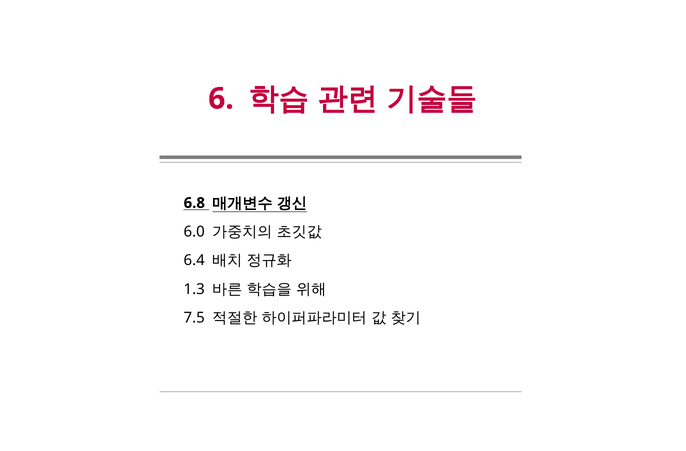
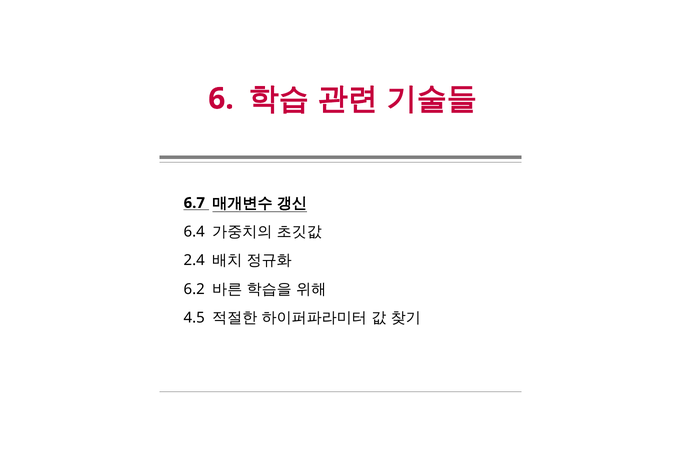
6.8: 6.8 -> 6.7
6.0: 6.0 -> 6.4
6.4: 6.4 -> 2.4
1.3: 1.3 -> 6.2
7.5: 7.5 -> 4.5
